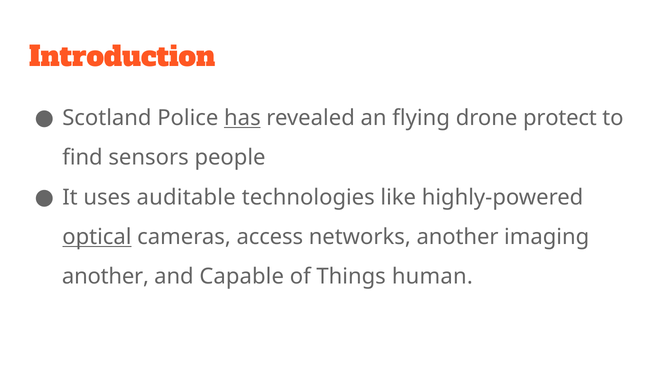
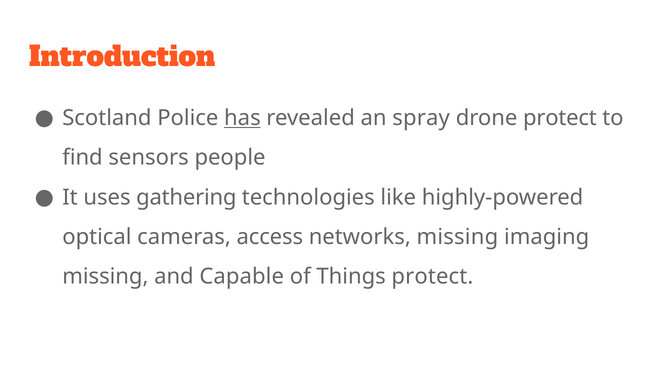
flying: flying -> spray
auditable: auditable -> gathering
optical underline: present -> none
networks another: another -> missing
another at (105, 277): another -> missing
Things human: human -> protect
